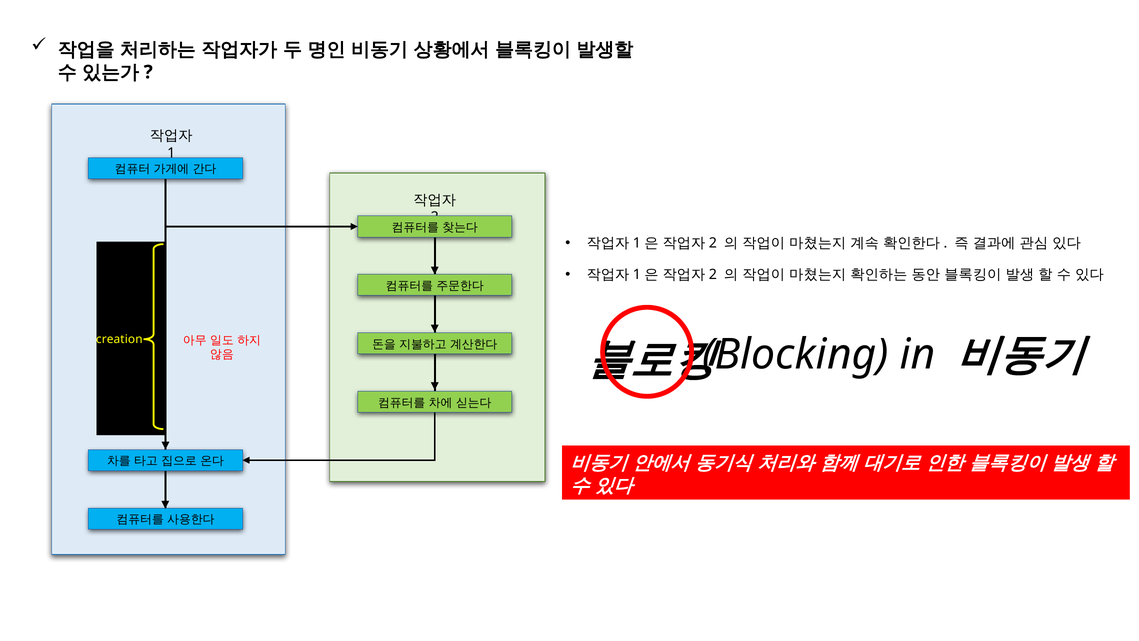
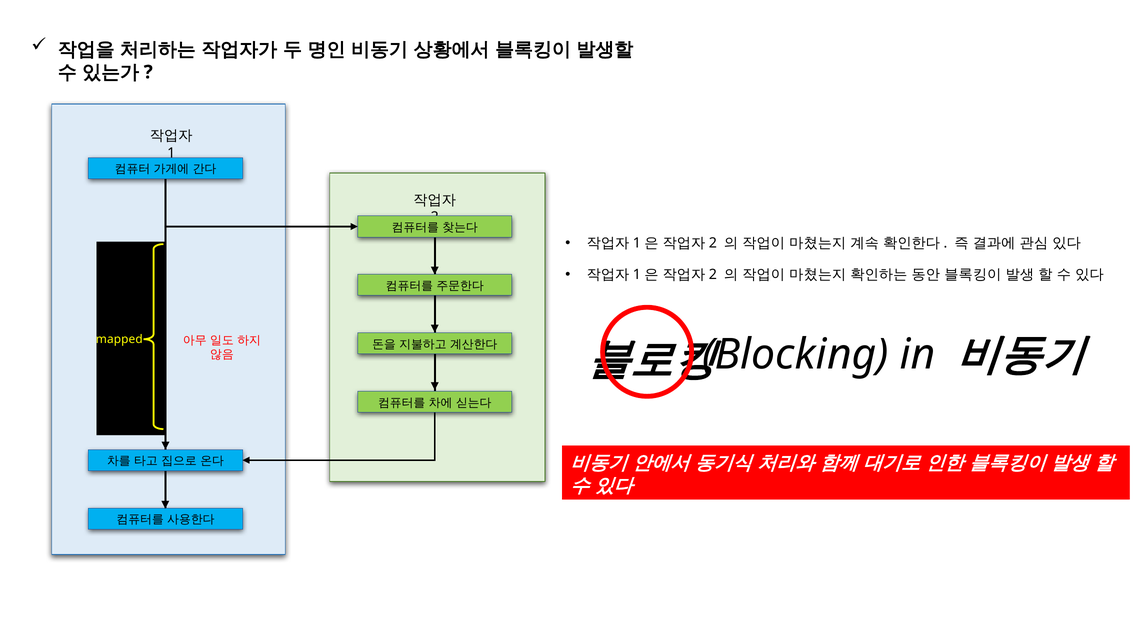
creation: creation -> mapped
